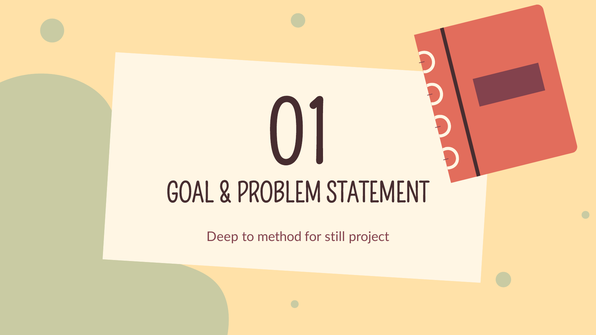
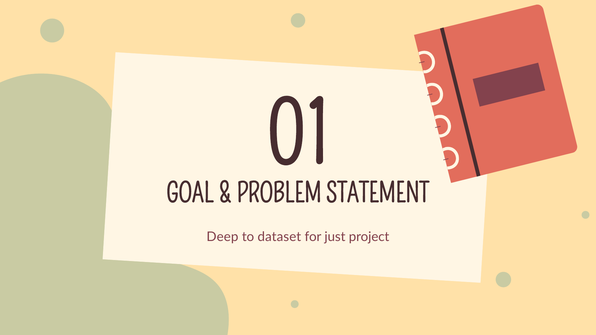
method: method -> dataset
still: still -> just
